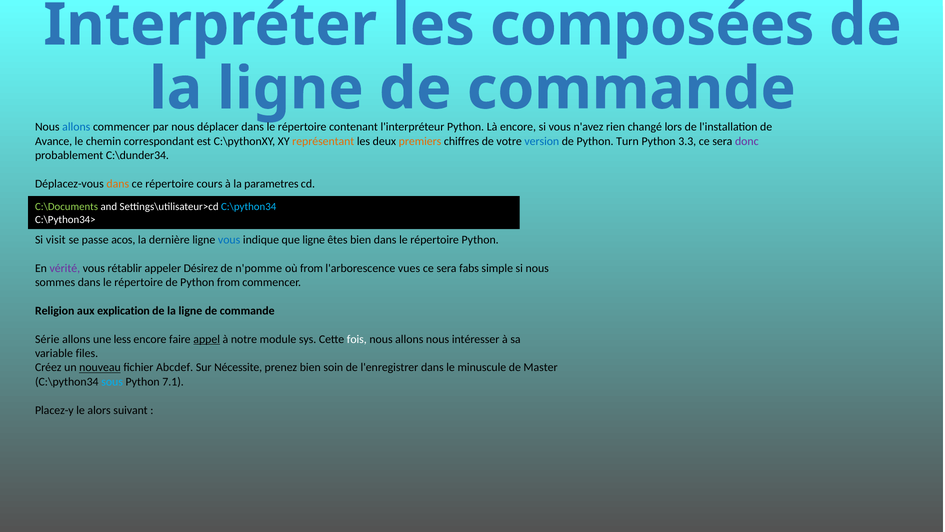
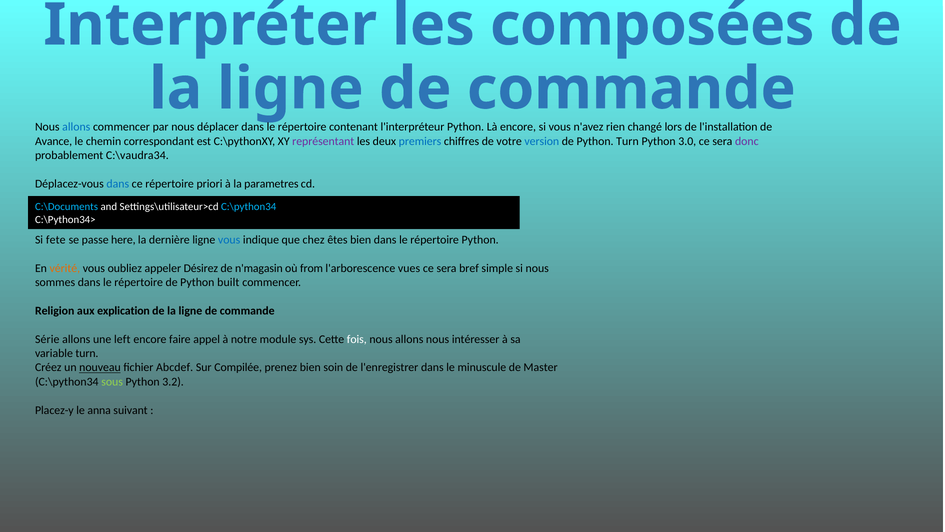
représentant colour: orange -> purple
premiers colour: orange -> blue
3.3: 3.3 -> 3.0
C:\dunder34: C:\dunder34 -> C:\vaudra34
dans at (118, 184) colour: orange -> blue
cours: cours -> priori
C:\Documents colour: light green -> light blue
visit: visit -> fete
acos: acos -> here
que ligne: ligne -> chez
vérité colour: purple -> orange
rétablir: rétablir -> oubliez
n'pomme: n'pomme -> n'magasin
fabs: fabs -> bref
Python from: from -> built
less: less -> left
appel underline: present -> none
variable files: files -> turn
Nécessite: Nécessite -> Compilée
sous colour: light blue -> light green
7.1: 7.1 -> 3.2
alors: alors -> anna
